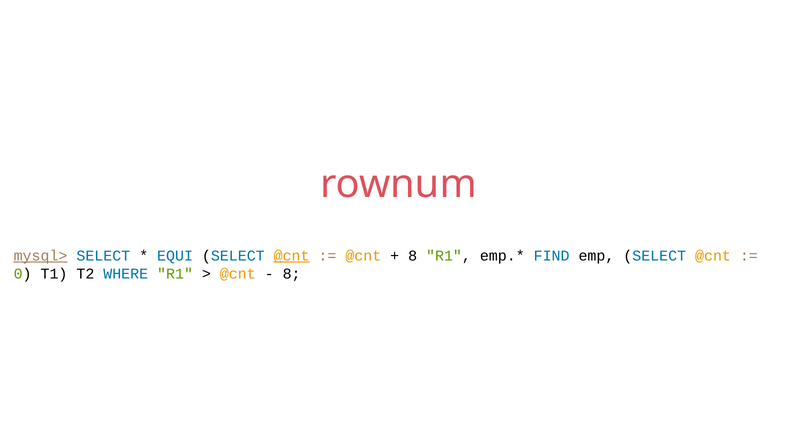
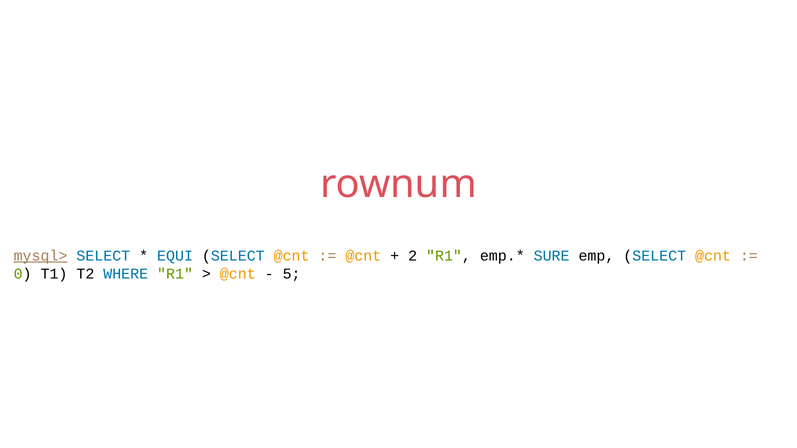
@cnt at (292, 256) underline: present -> none
8 at (413, 256): 8 -> 2
FIND: FIND -> SURE
8 at (292, 274): 8 -> 5
